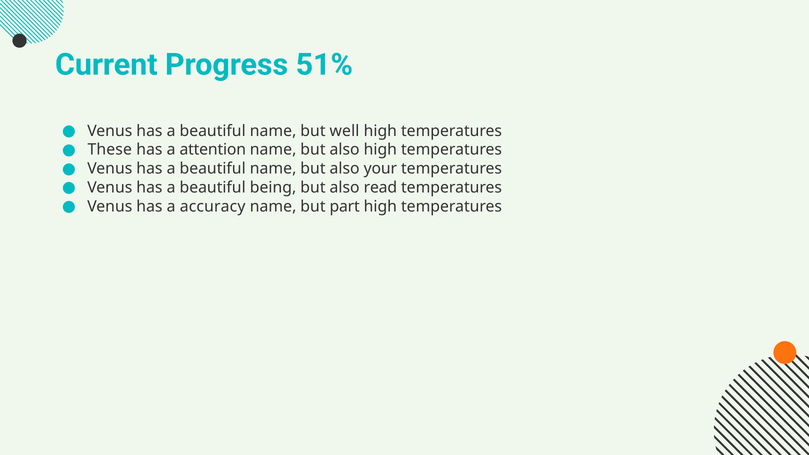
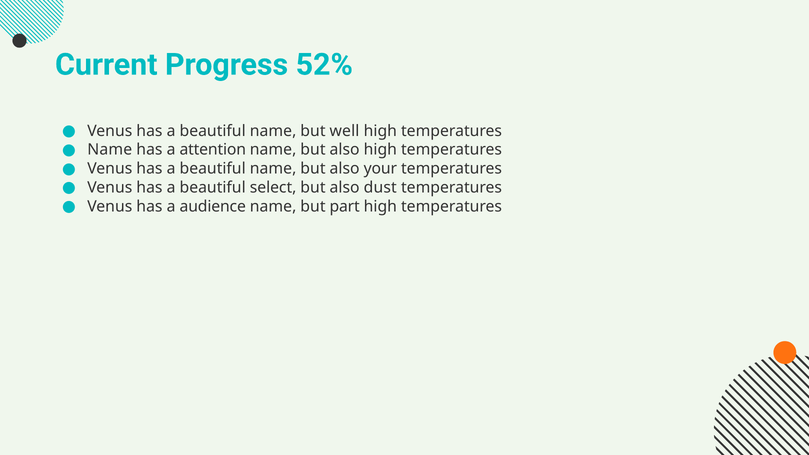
51%: 51% -> 52%
These at (110, 150): These -> Name
being: being -> select
read: read -> dust
accuracy: accuracy -> audience
